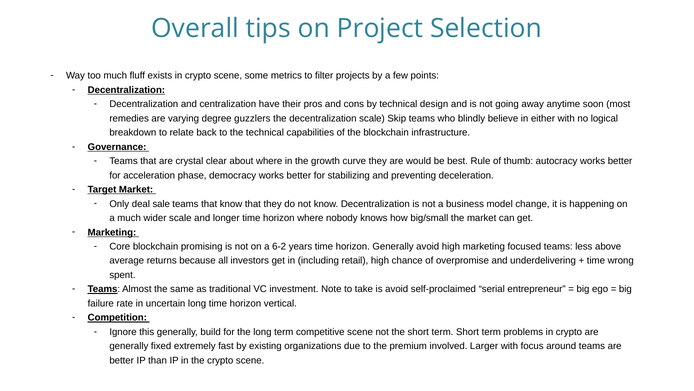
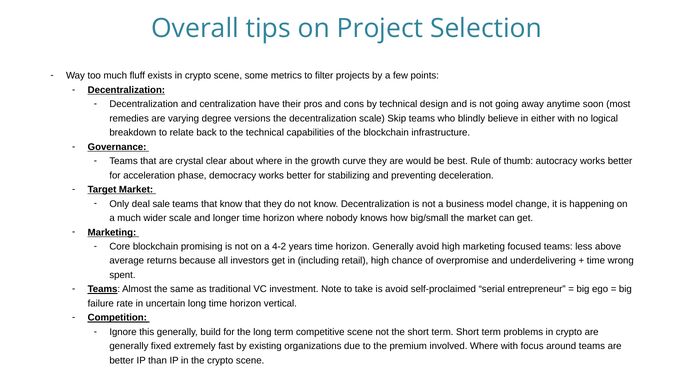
guzzlers: guzzlers -> versions
6-2: 6-2 -> 4-2
involved Larger: Larger -> Where
